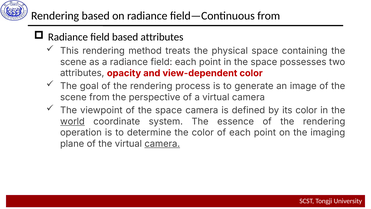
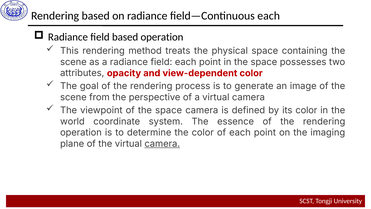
field—Continuous from: from -> each
based attributes: attributes -> operation
world underline: present -> none
